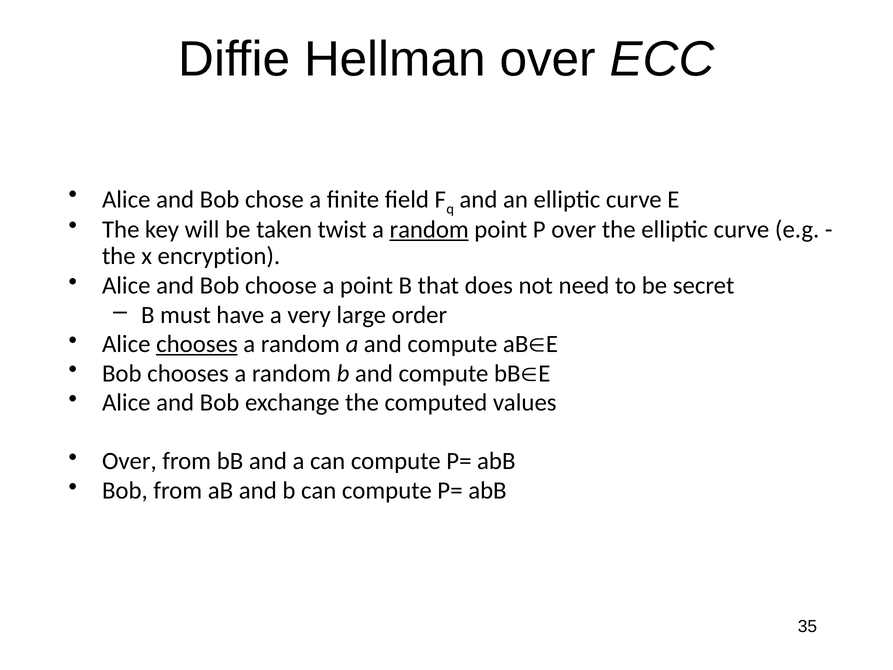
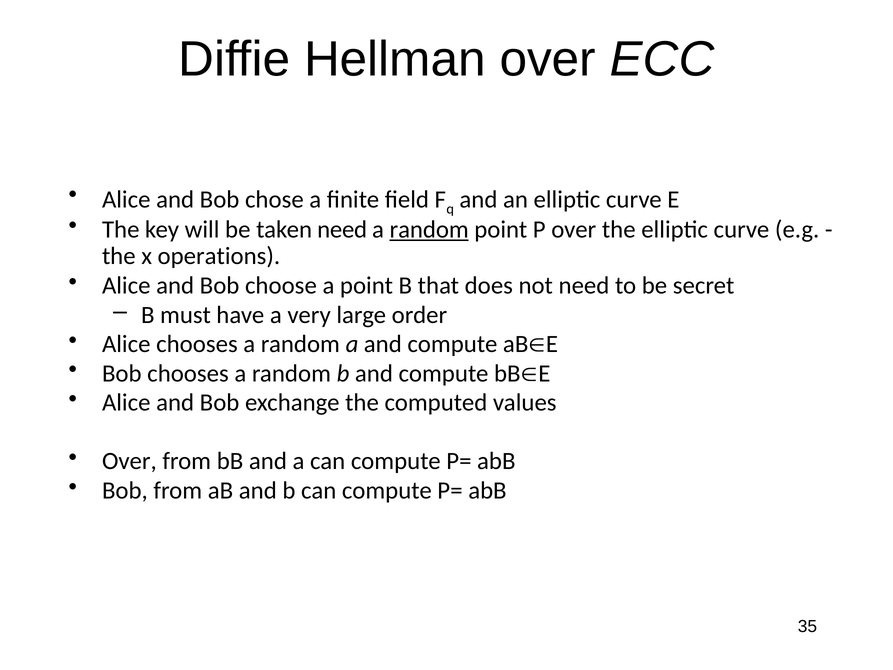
taken twist: twist -> need
encryption: encryption -> operations
chooses at (197, 344) underline: present -> none
